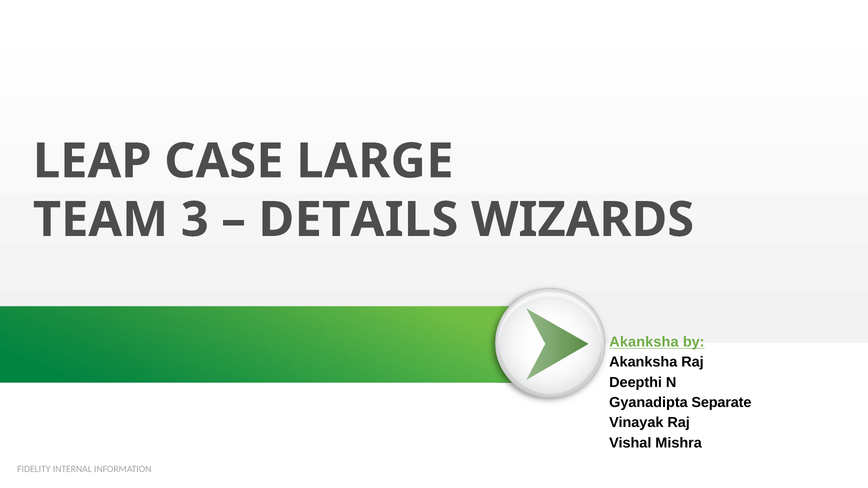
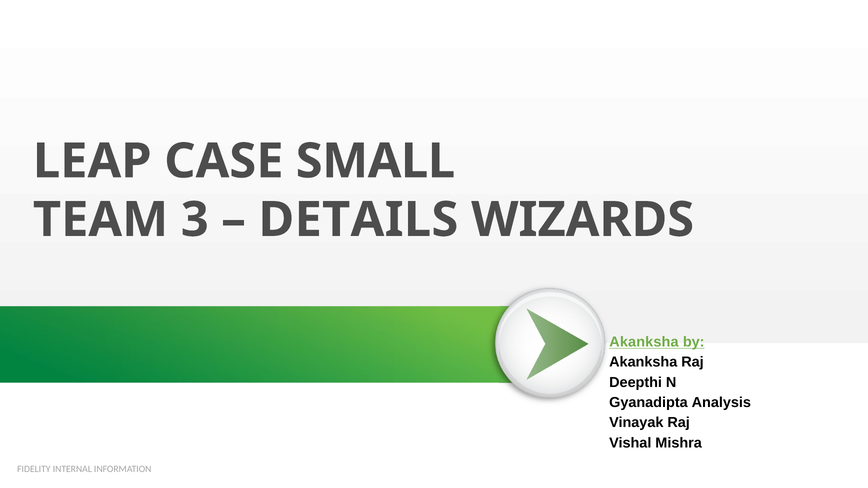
LARGE: LARGE -> SMALL
Separate: Separate -> Analysis
